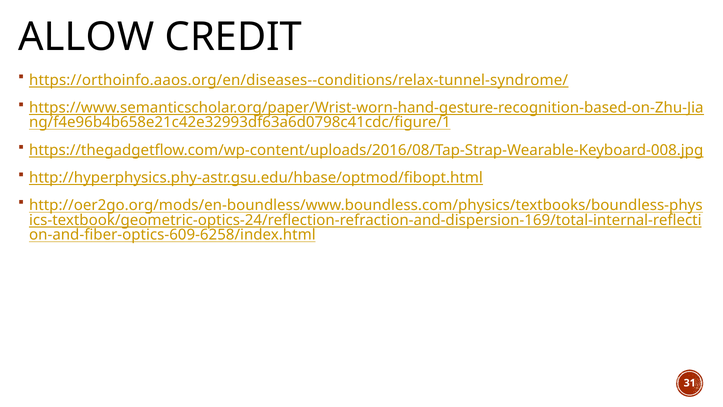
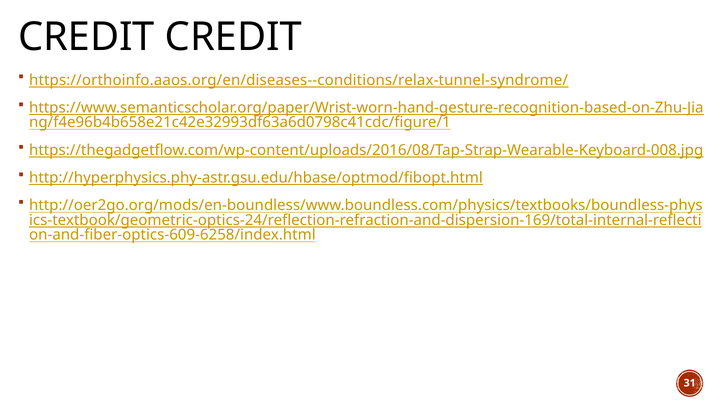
ALLOW at (86, 37): ALLOW -> CREDIT
